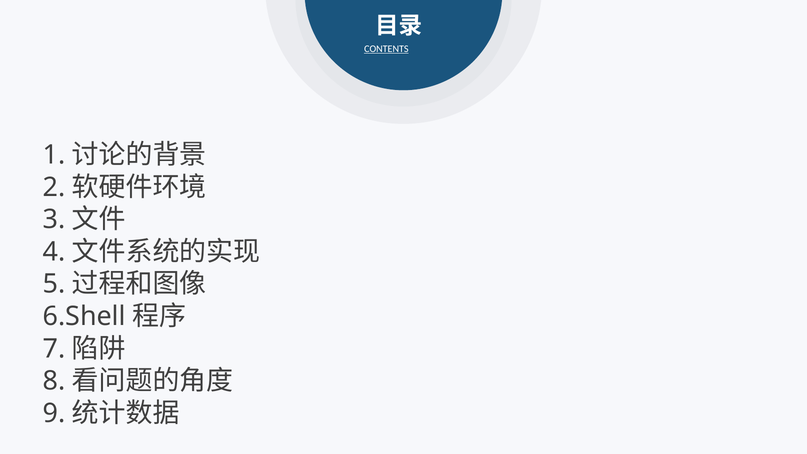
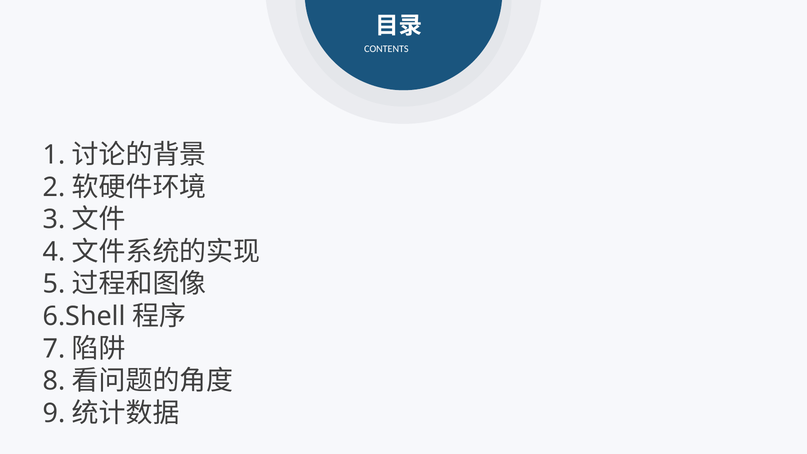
CONTENTS underline: present -> none
